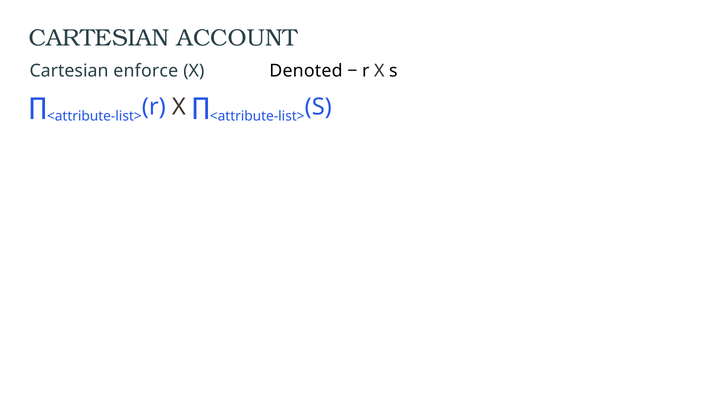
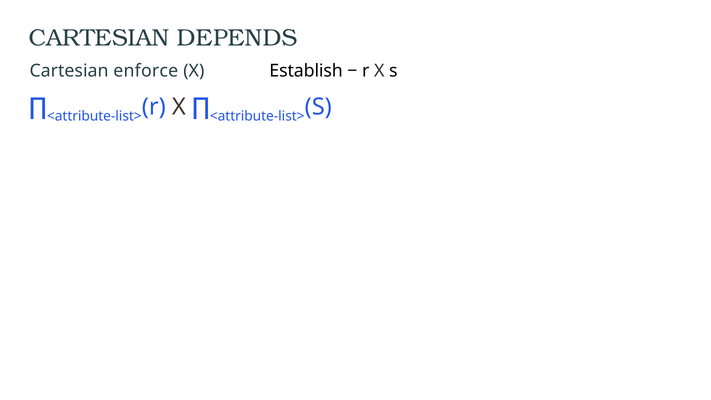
ACCOUNT: ACCOUNT -> DEPENDS
Denoted: Denoted -> Establish
